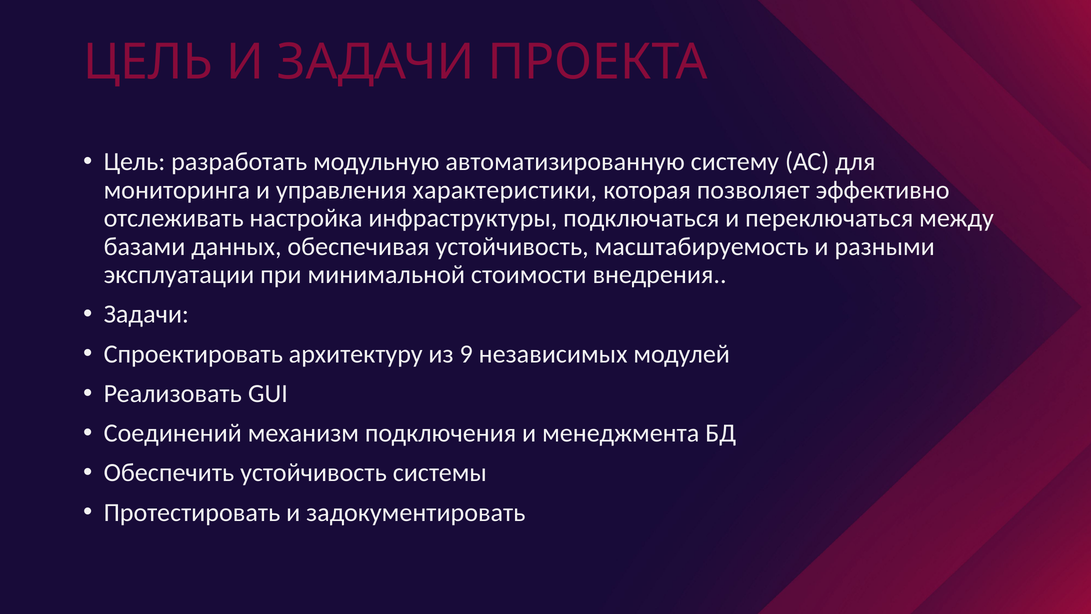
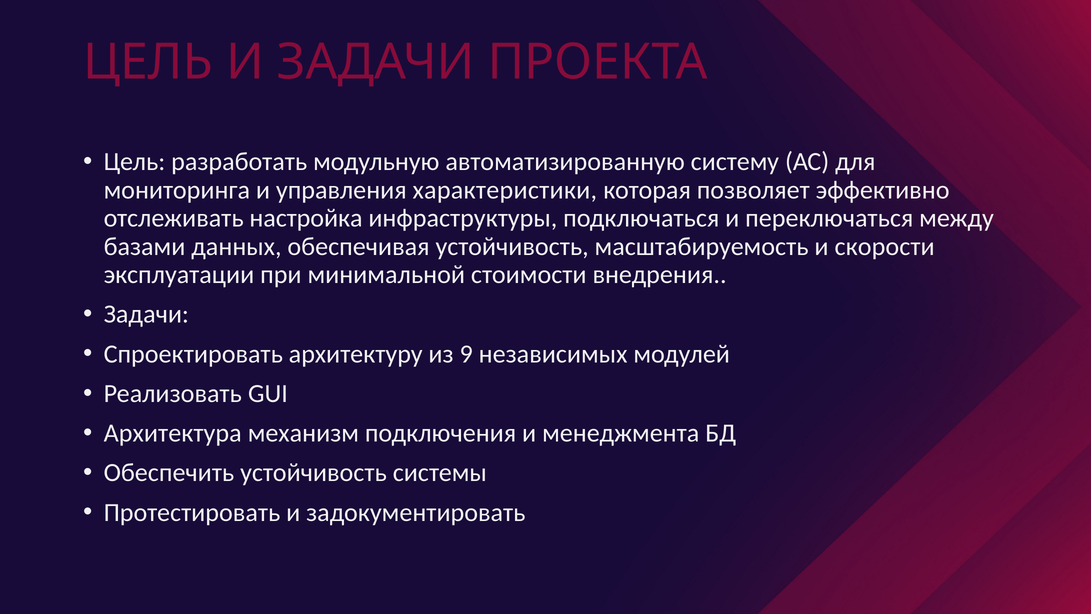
разными: разными -> скорости
Соединений: Соединений -> Архитектура
